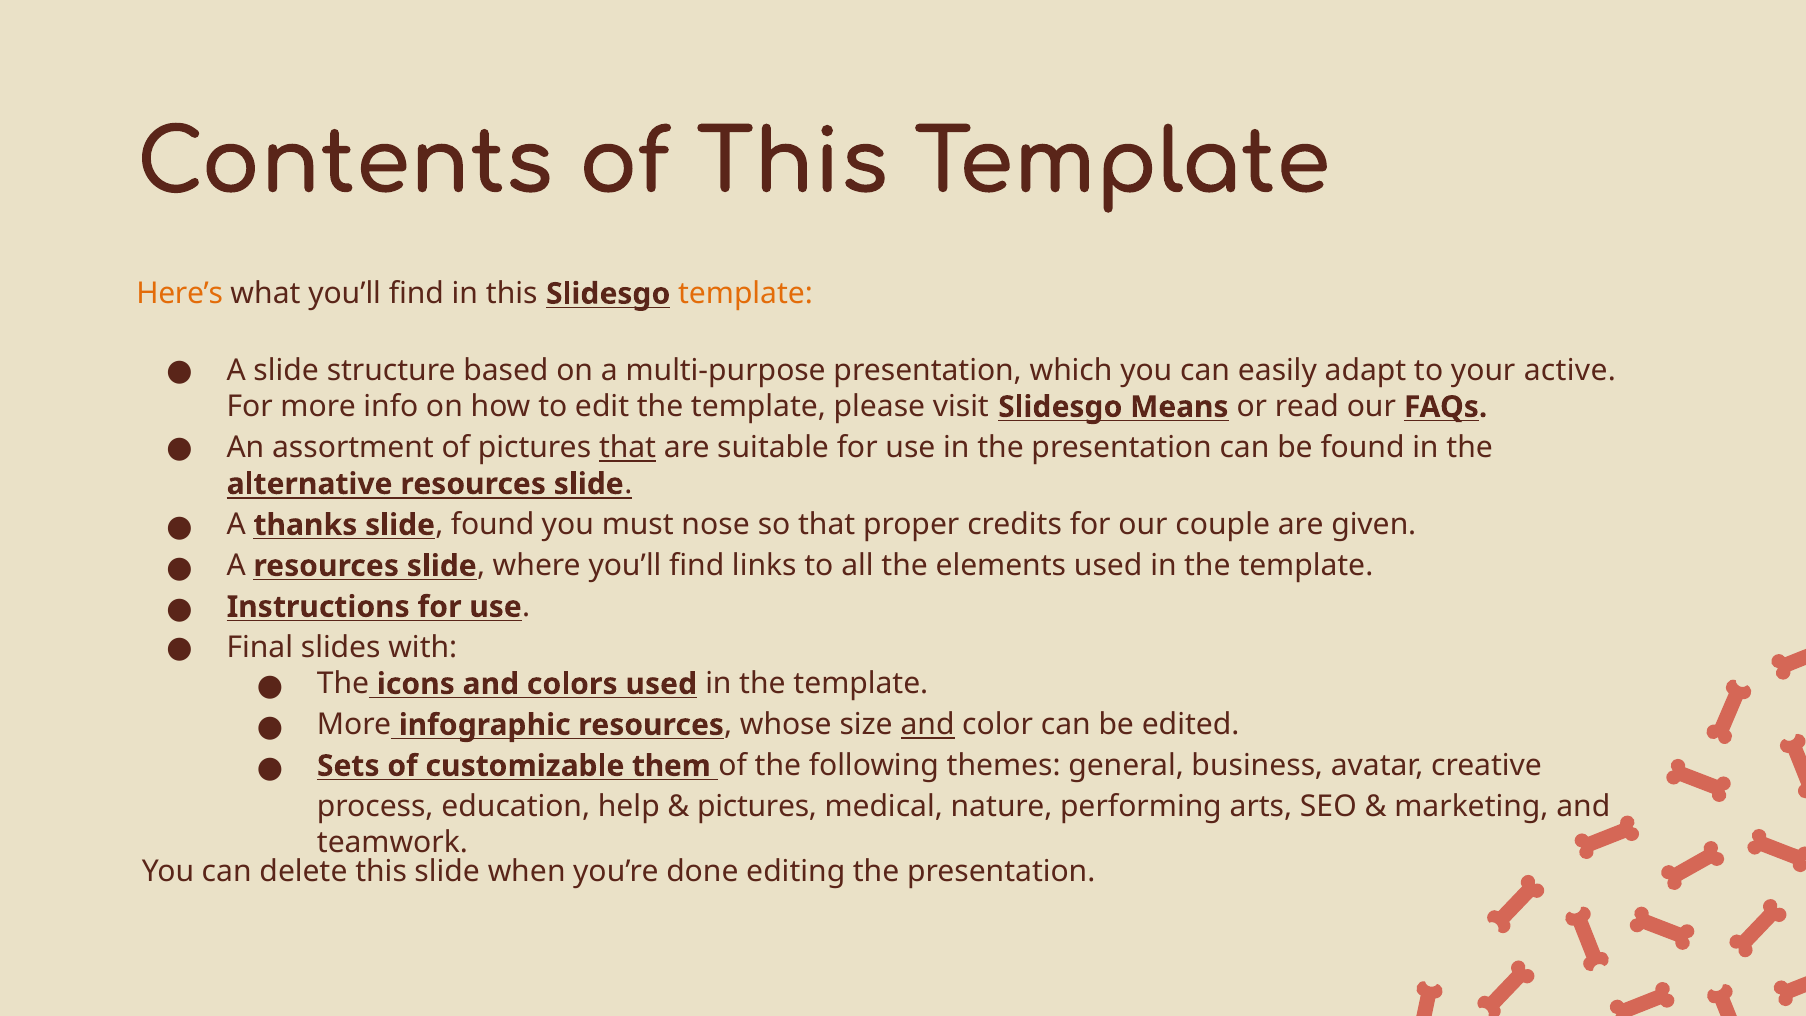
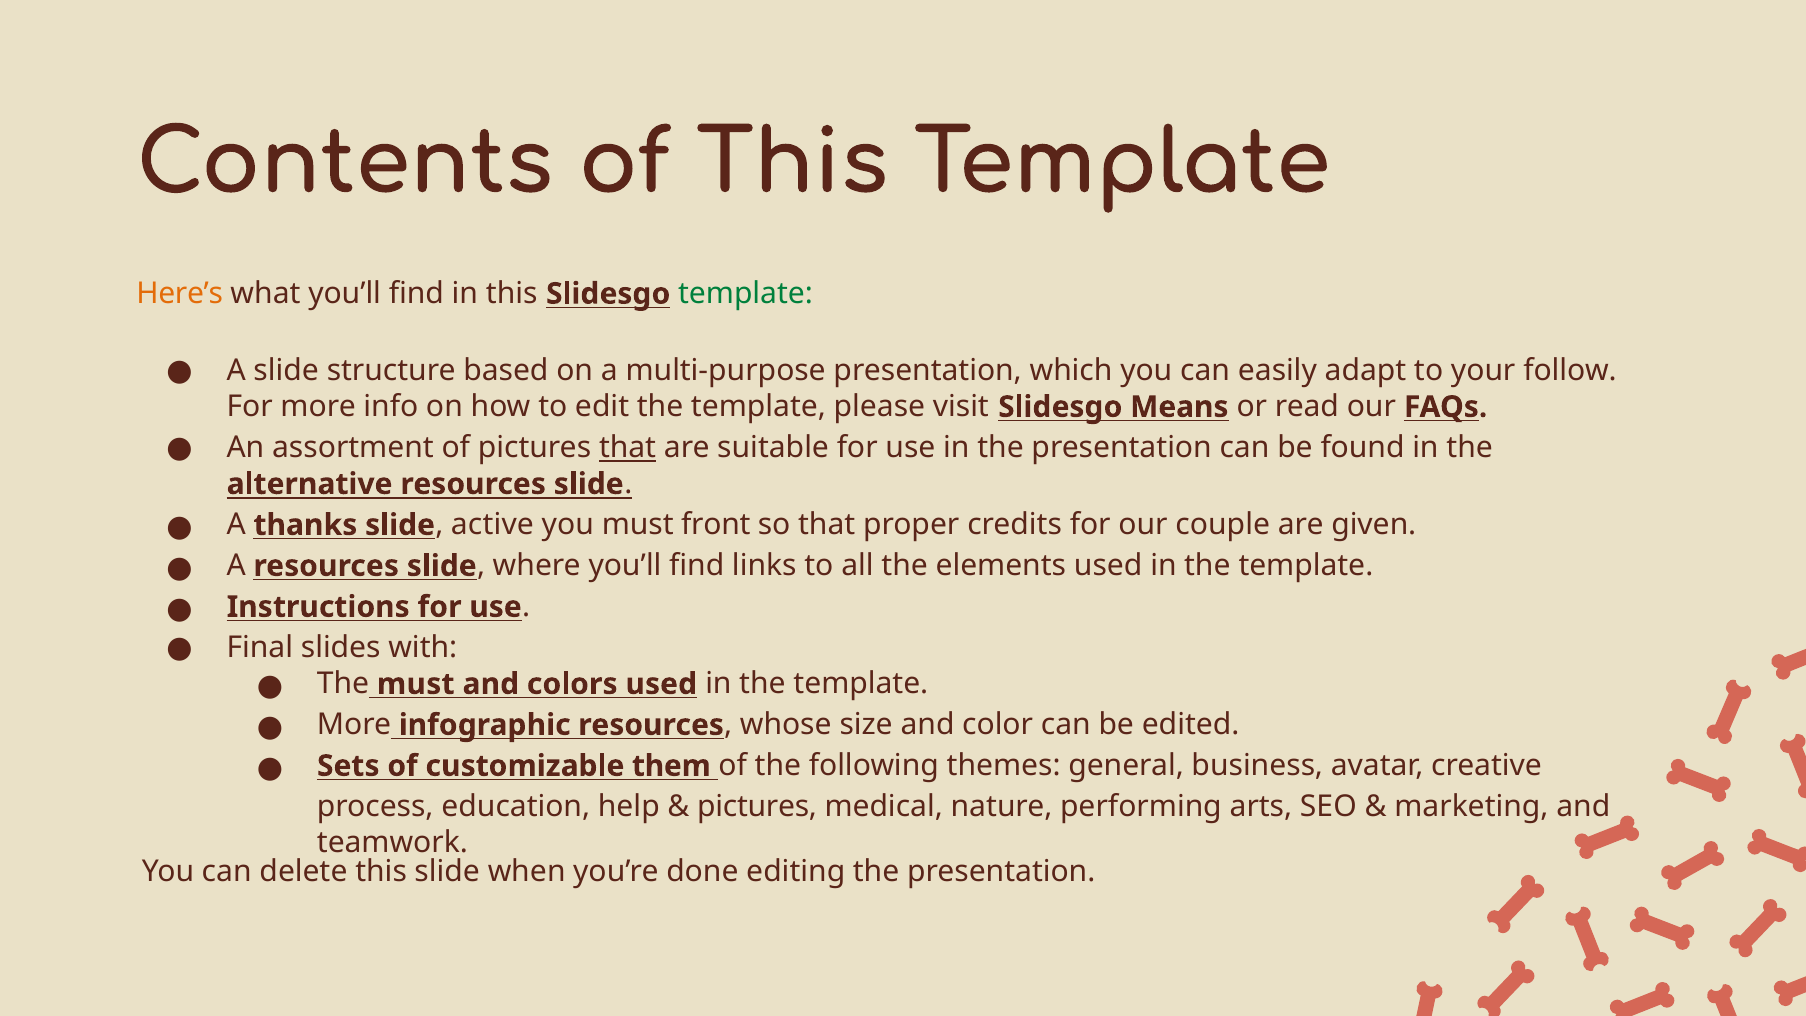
template at (746, 294) colour: orange -> green
active: active -> follow
slide found: found -> active
nose: nose -> front
The icons: icons -> must
and at (928, 725) underline: present -> none
